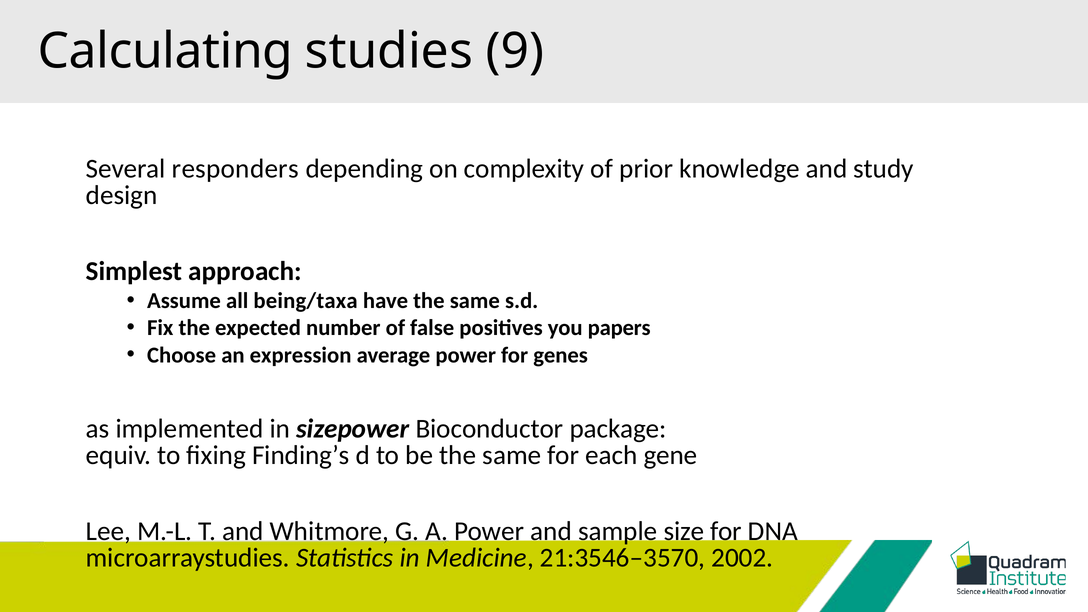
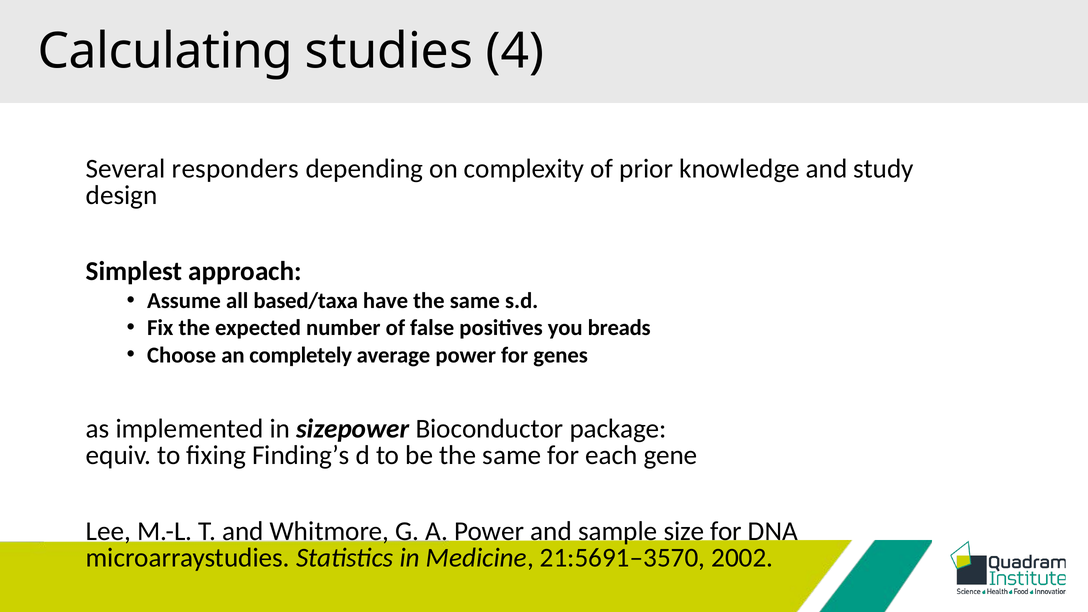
9: 9 -> 4
being/taxa: being/taxa -> based/taxa
papers: papers -> breads
expression: expression -> completely
21:3546–3570: 21:3546–3570 -> 21:5691–3570
